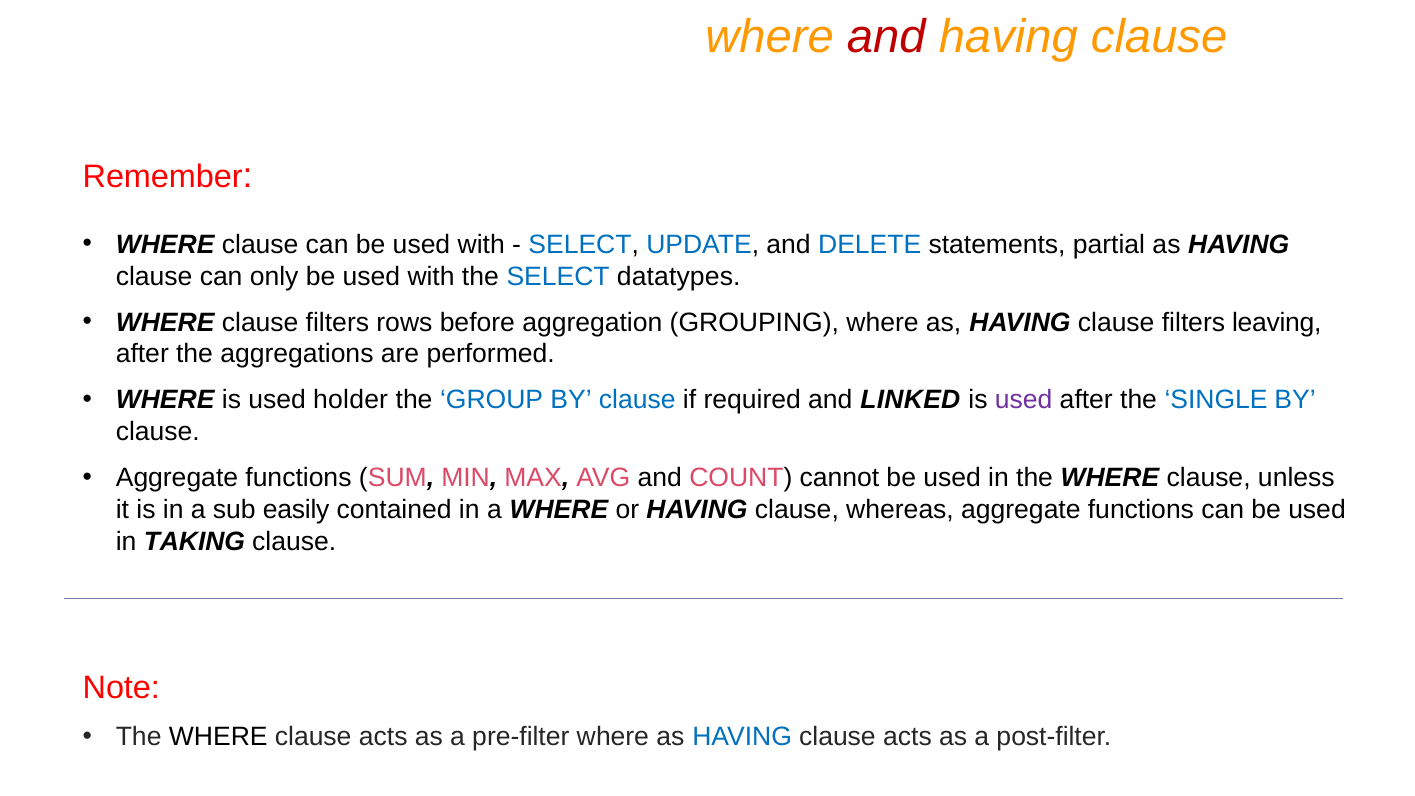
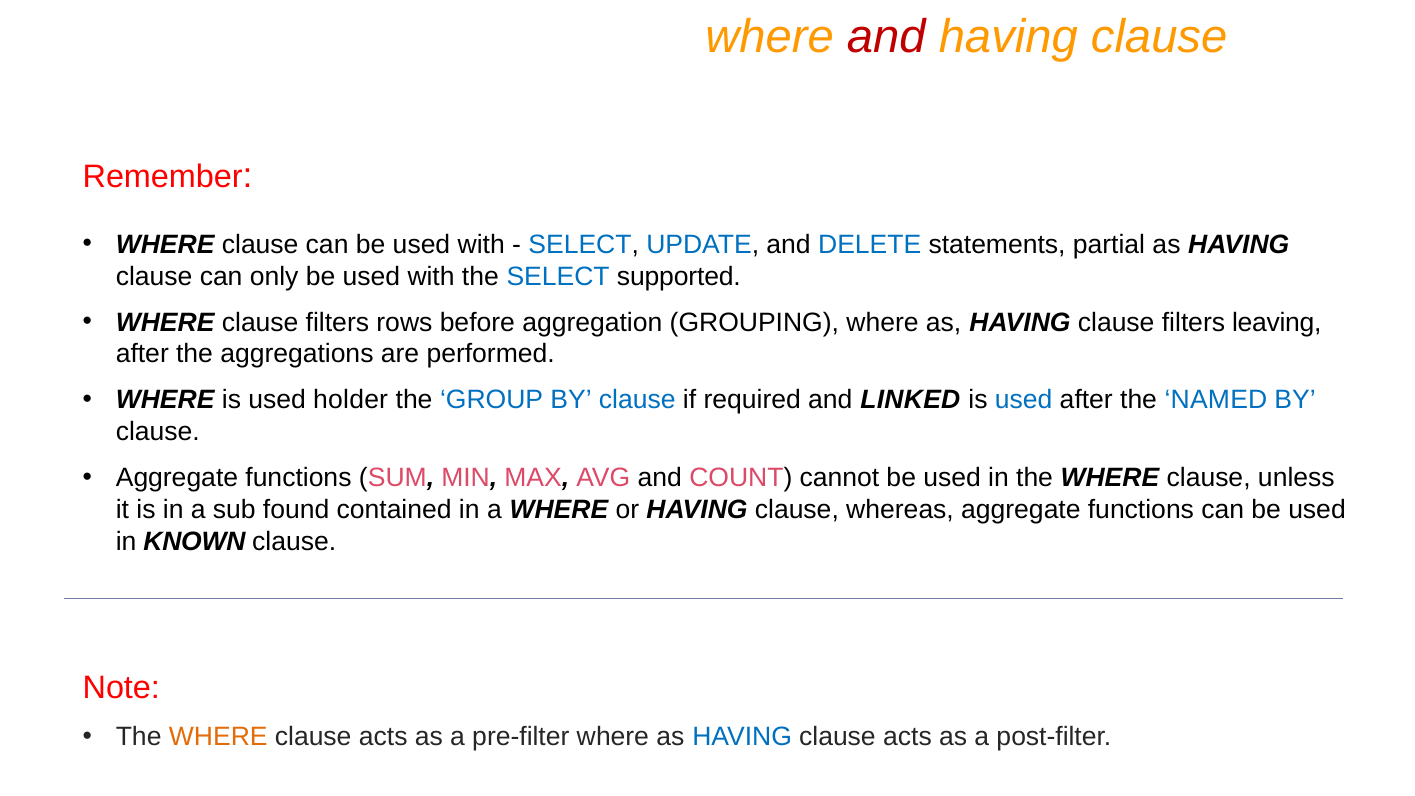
datatypes: datatypes -> supported
used at (1024, 400) colour: purple -> blue
SINGLE: SINGLE -> NAMED
easily: easily -> found
TAKING: TAKING -> KNOWN
WHERE at (218, 737) colour: black -> orange
